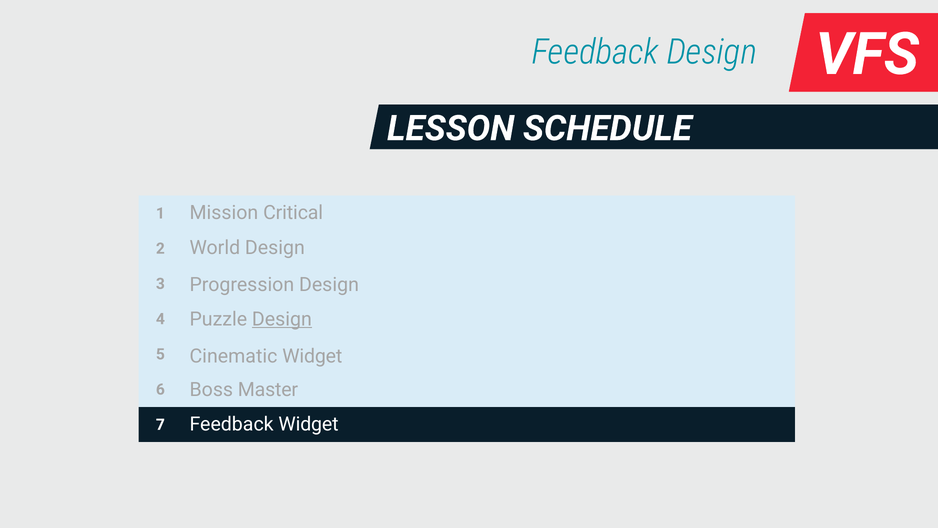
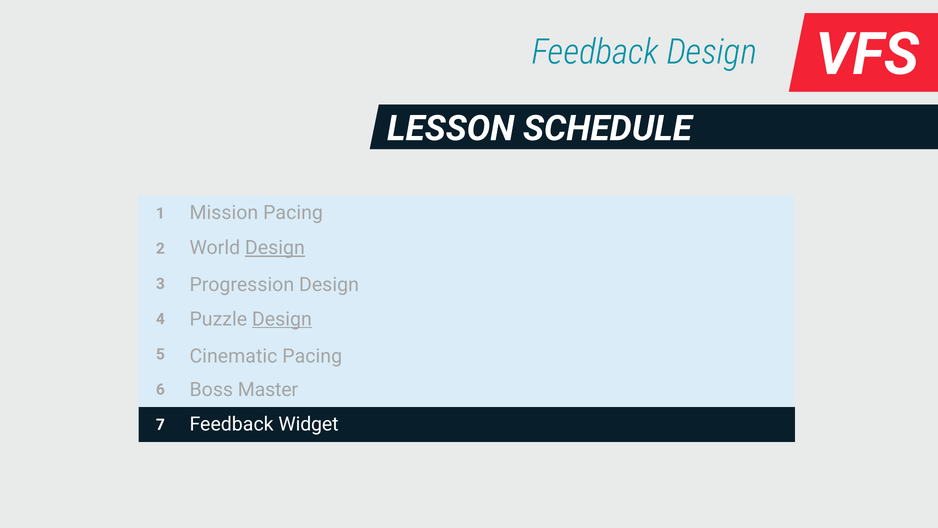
Mission Critical: Critical -> Pacing
Design at (275, 248) underline: none -> present
Cinematic Widget: Widget -> Pacing
